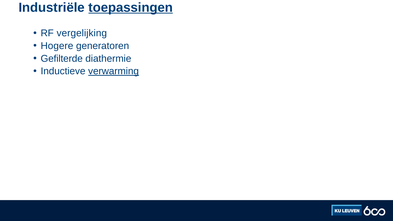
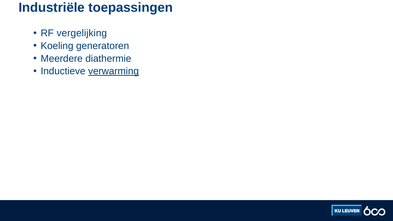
toepassingen underline: present -> none
Hogere: Hogere -> Koeling
Gefilterde: Gefilterde -> Meerdere
